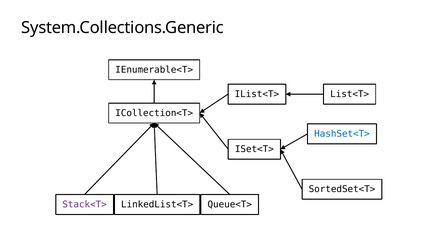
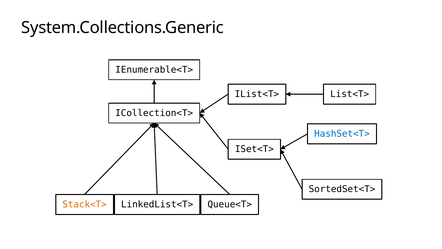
Stack<T> colour: purple -> orange
